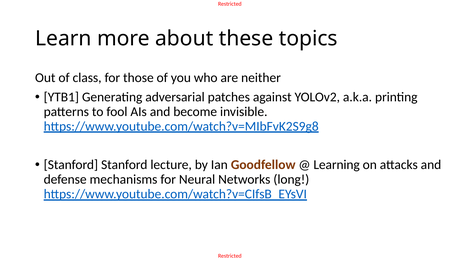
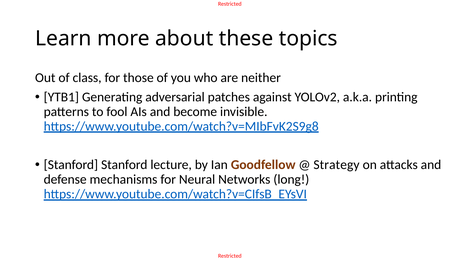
Learning: Learning -> Strategy
